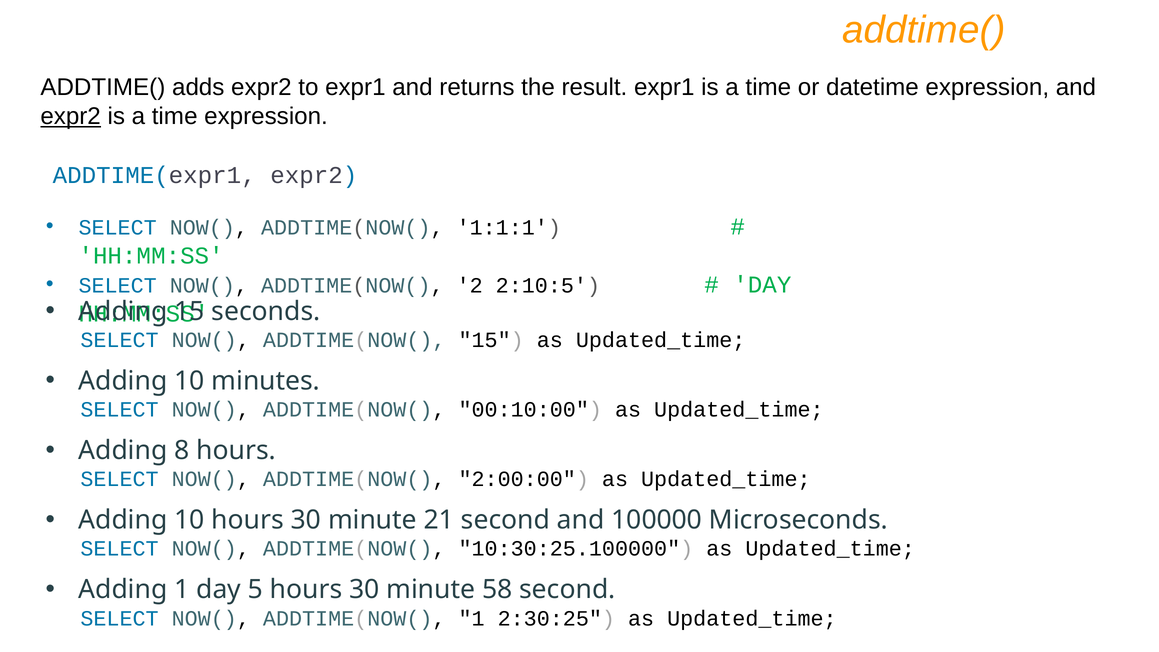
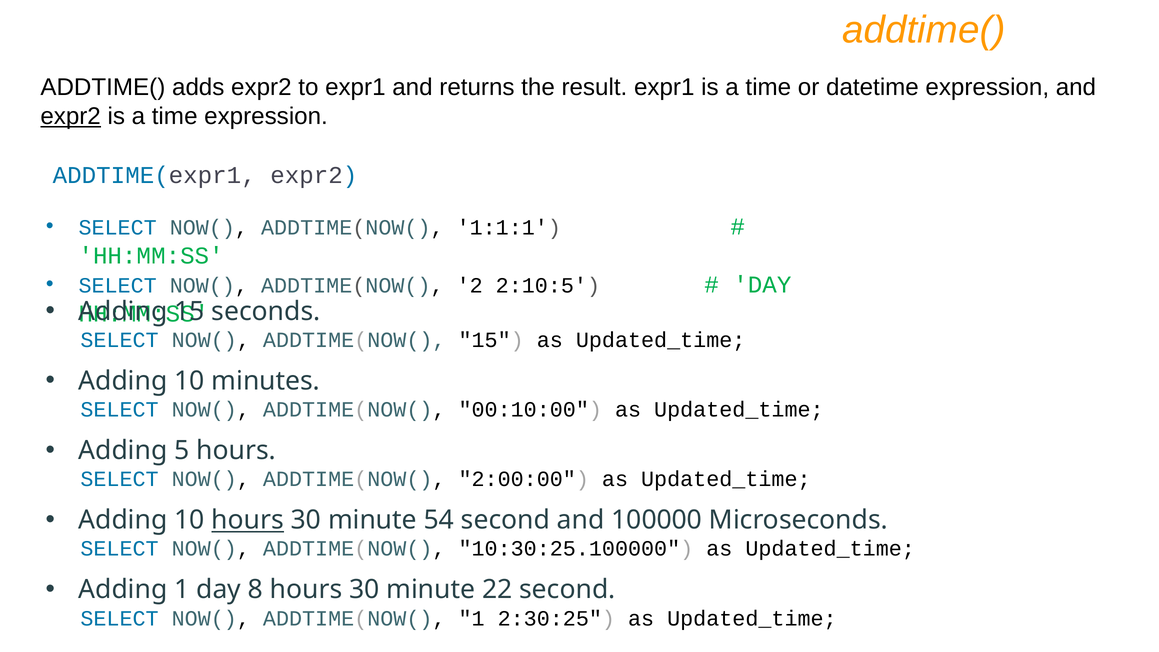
8: 8 -> 5
hours at (248, 520) underline: none -> present
21: 21 -> 54
5: 5 -> 8
58: 58 -> 22
